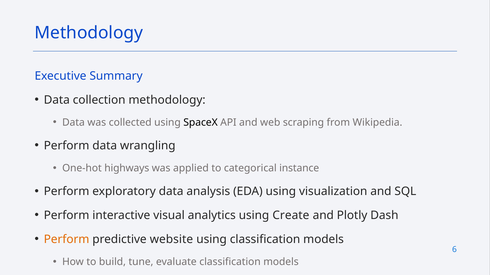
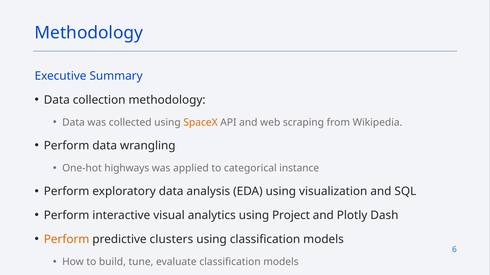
SpaceX colour: black -> orange
Create: Create -> Project
website: website -> clusters
